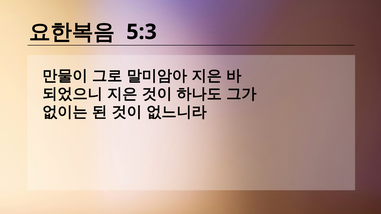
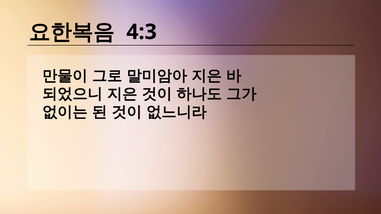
5:3: 5:3 -> 4:3
